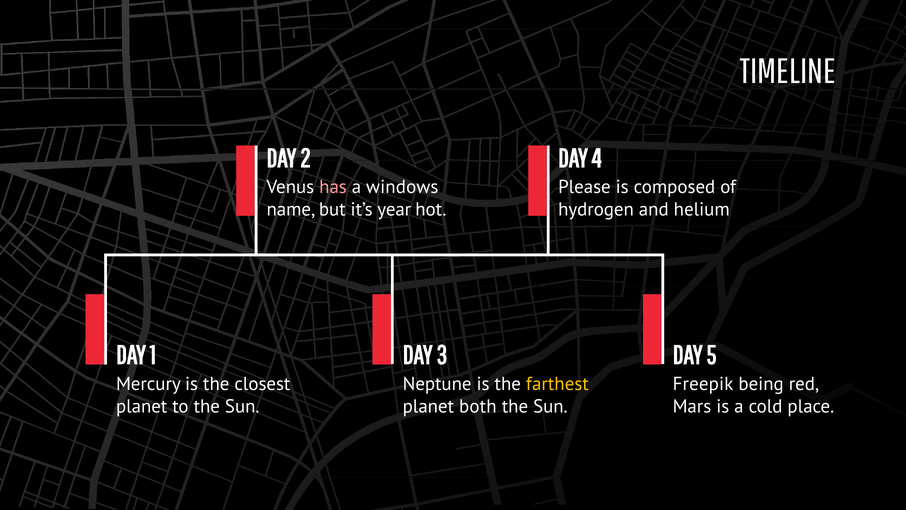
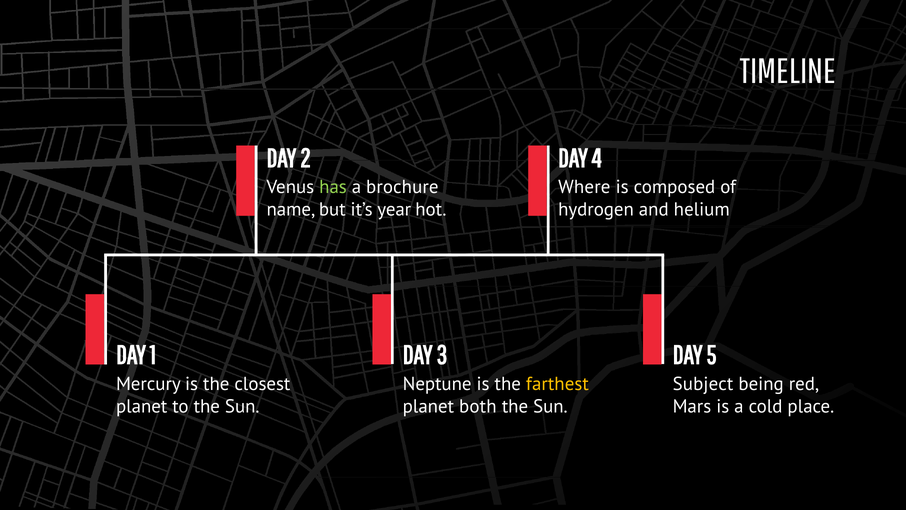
has colour: pink -> light green
windows: windows -> brochure
Please: Please -> Where
Freepik: Freepik -> Subject
